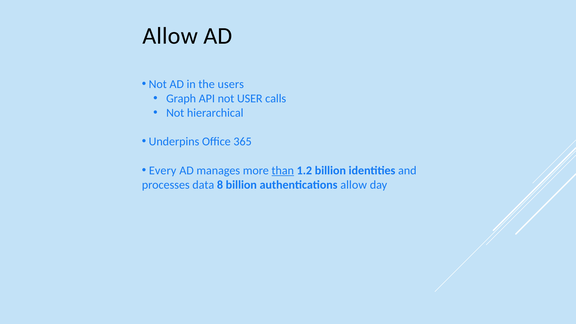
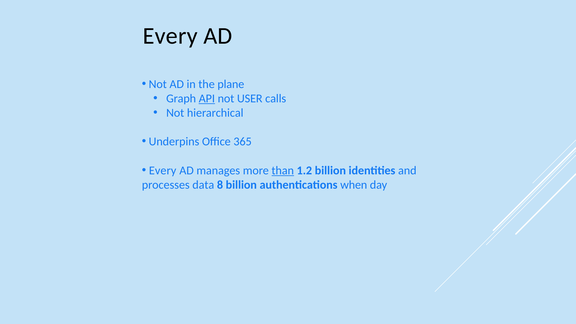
Allow at (170, 36): Allow -> Every
users: users -> plane
API underline: none -> present
authentications allow: allow -> when
